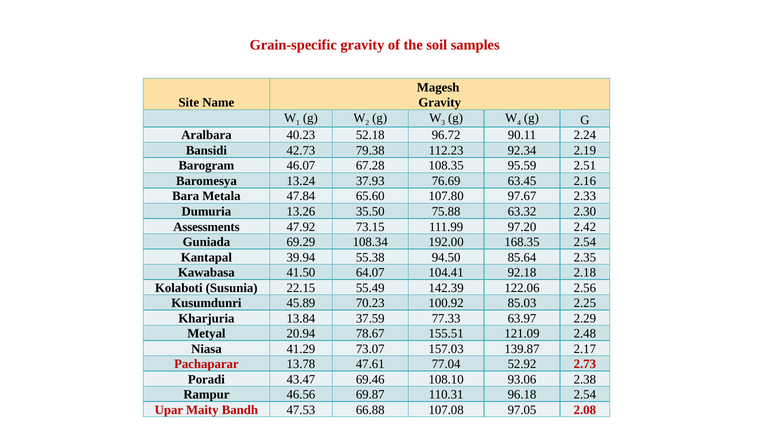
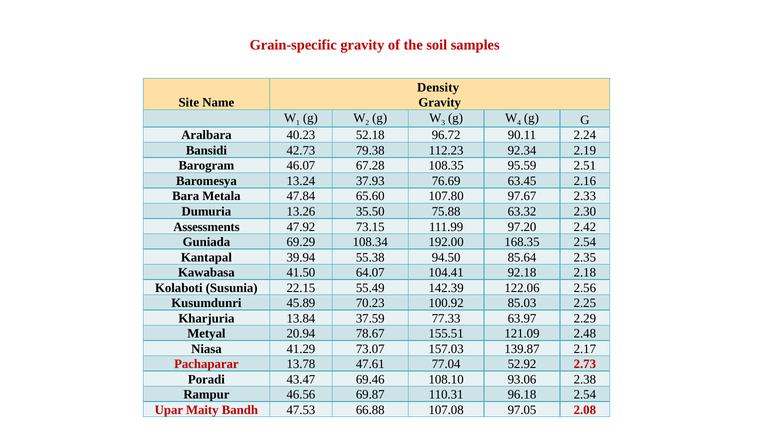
Magesh: Magesh -> Density
